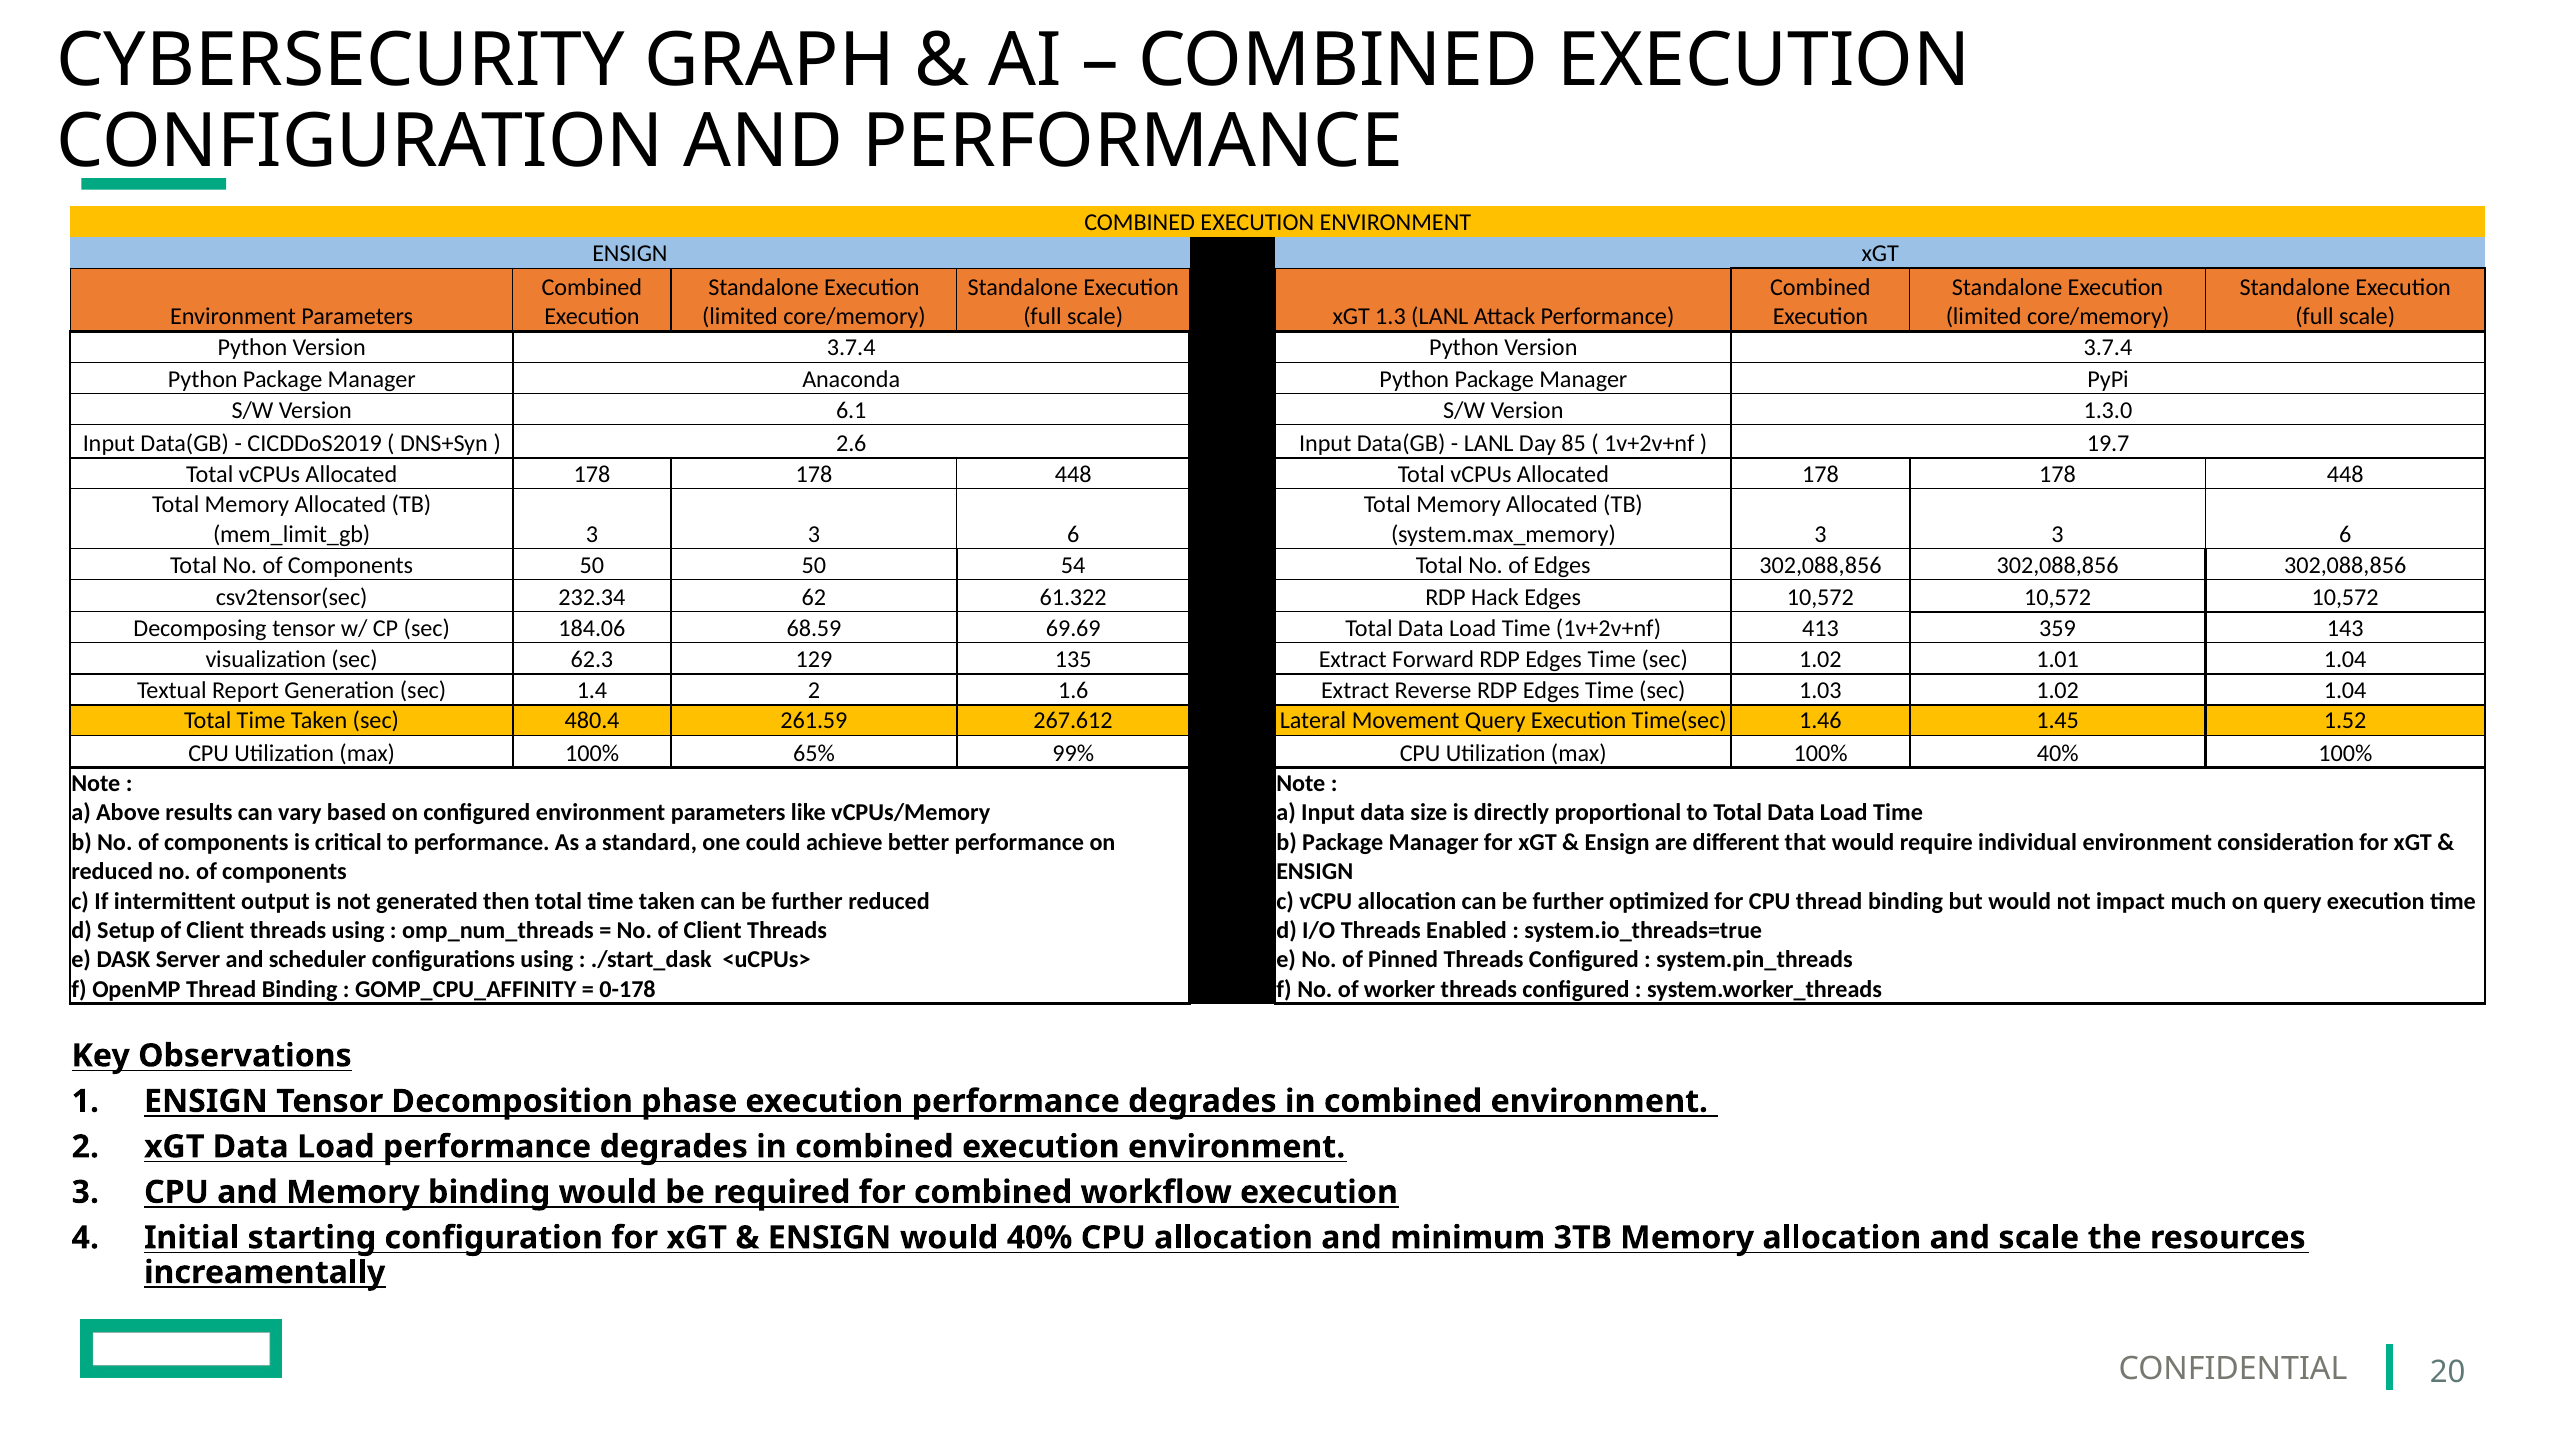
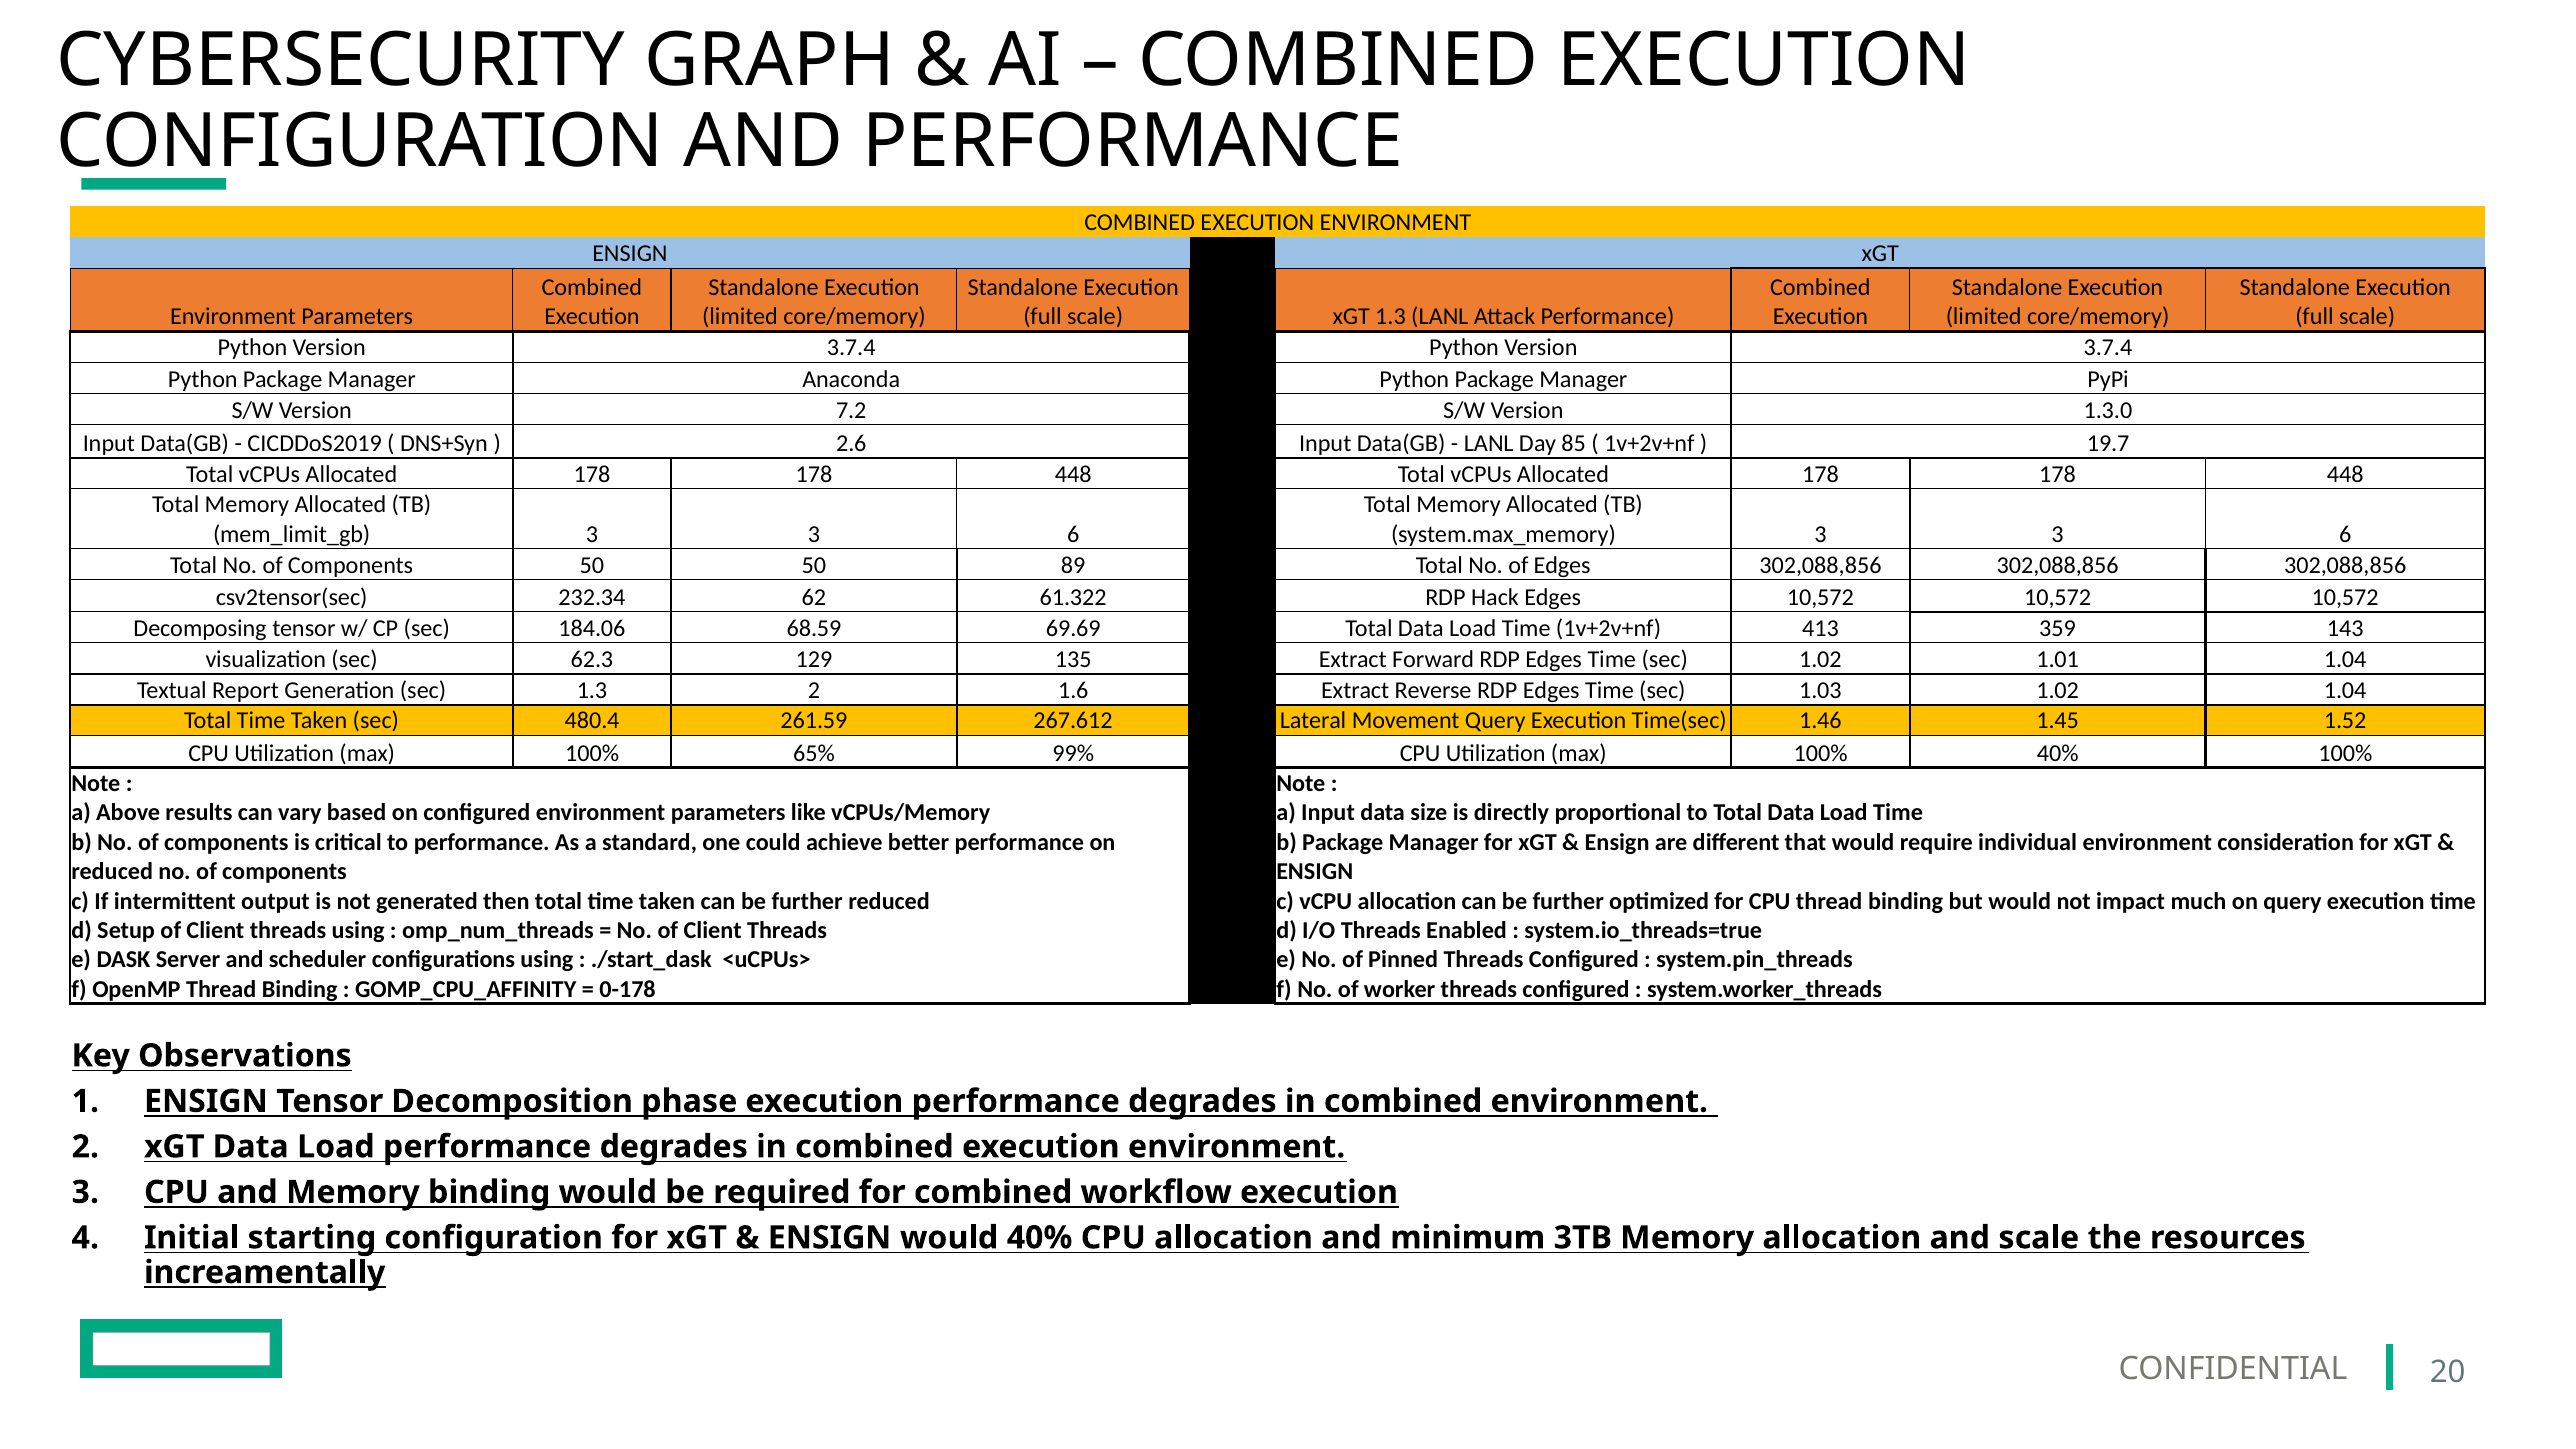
6.1: 6.1 -> 7.2
54: 54 -> 89
sec 1.4: 1.4 -> 1.3
